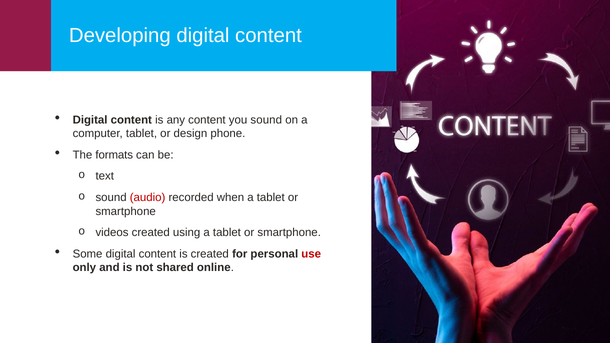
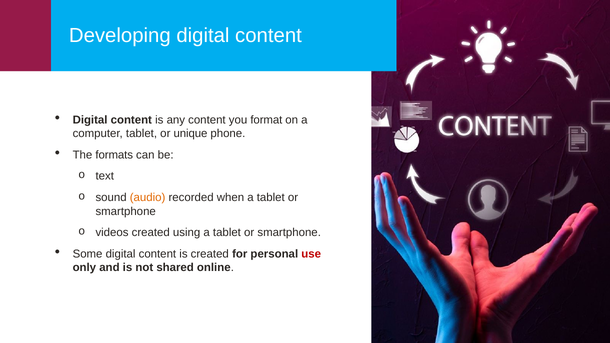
you sound: sound -> format
design: design -> unique
audio colour: red -> orange
